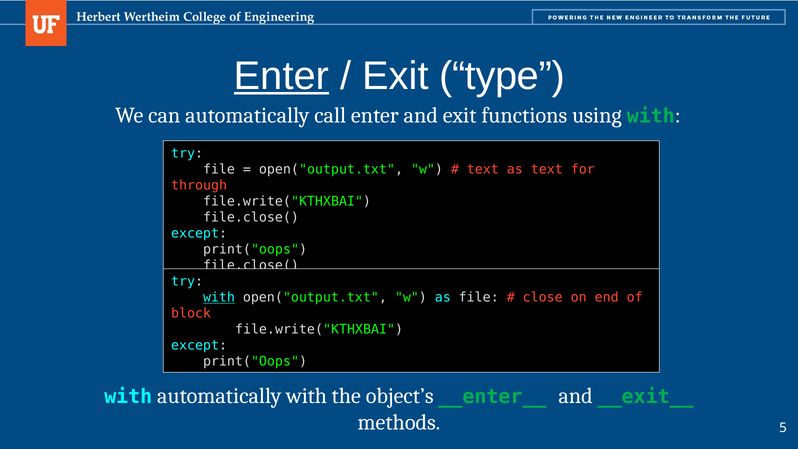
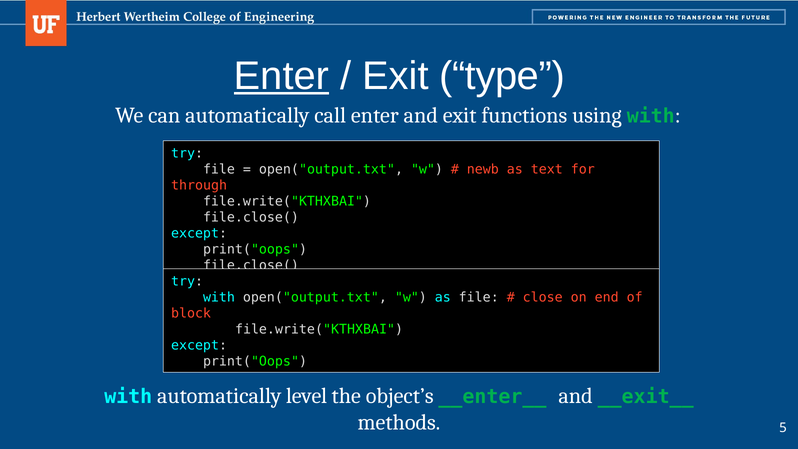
text at (483, 169): text -> newb
with at (219, 297) underline: present -> none
automatically with: with -> level
